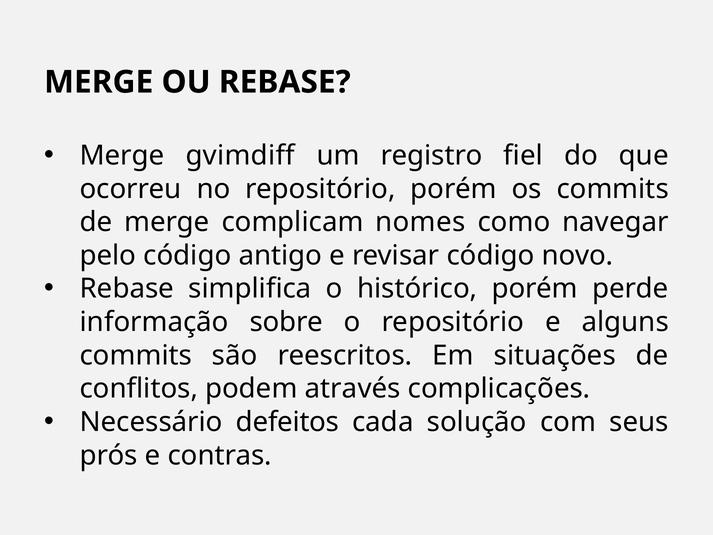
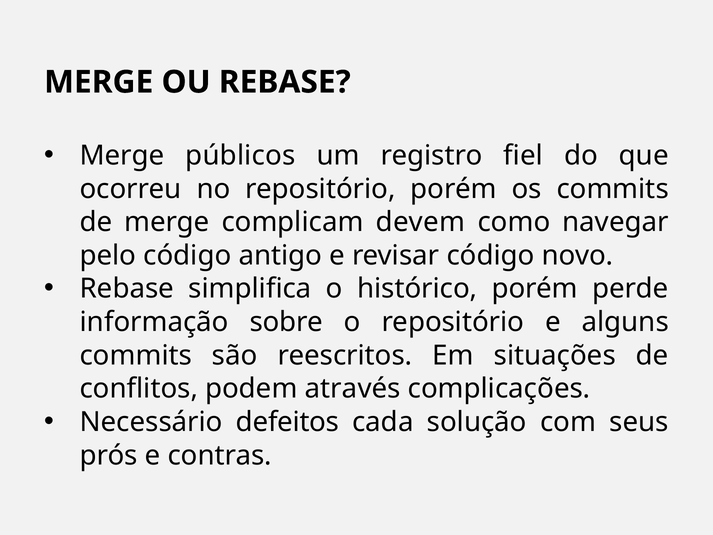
gvimdiff: gvimdiff -> públicos
nomes: nomes -> devem
